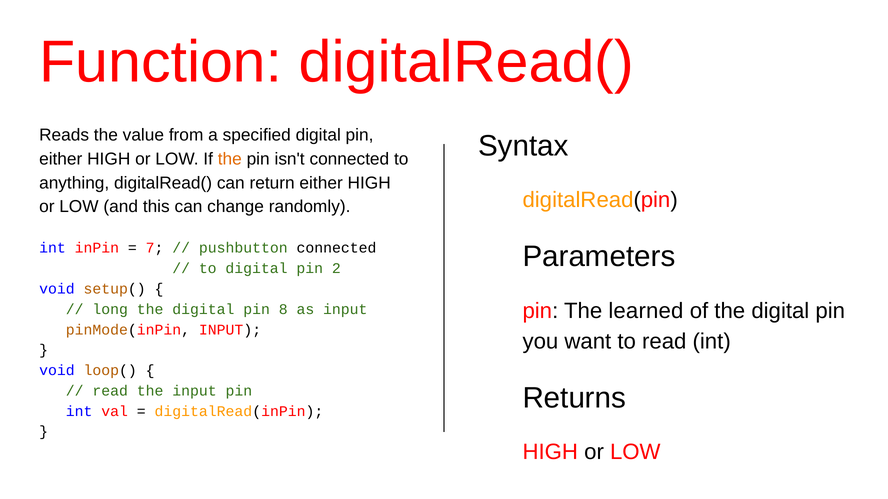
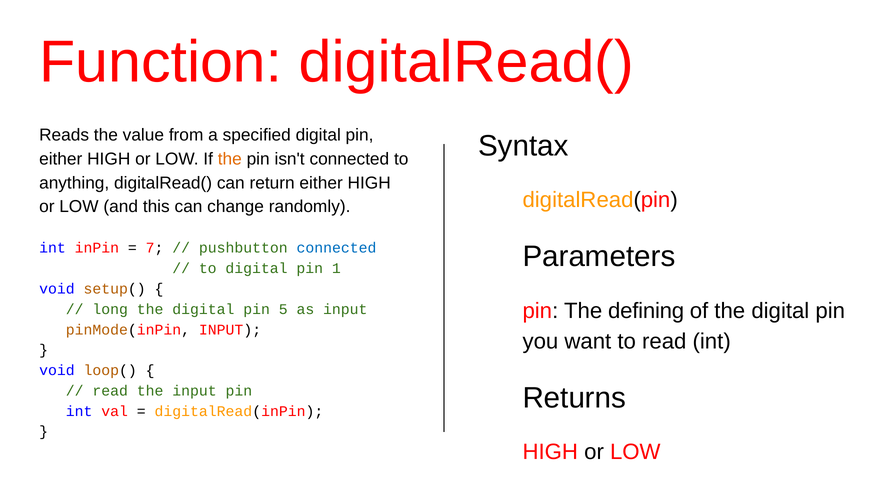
connected at (337, 248) colour: black -> blue
2: 2 -> 1
learned: learned -> defining
8: 8 -> 5
